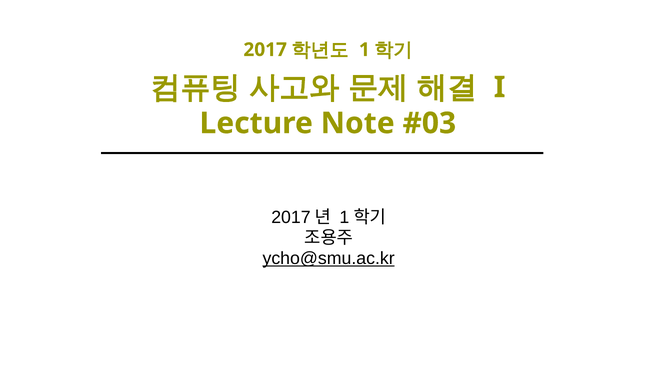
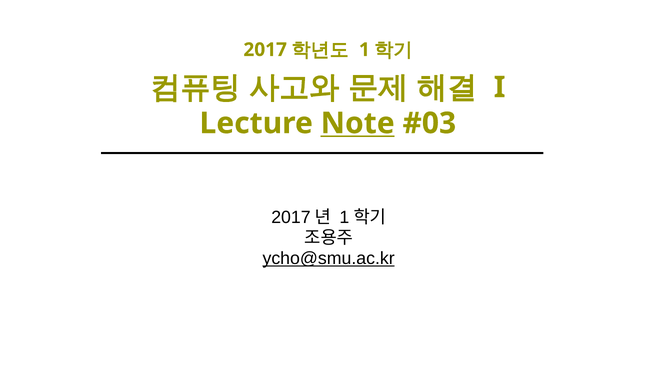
Note underline: none -> present
